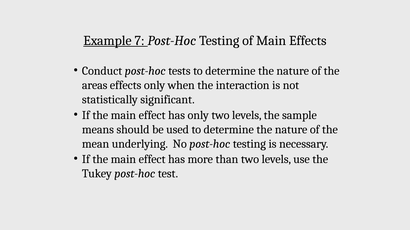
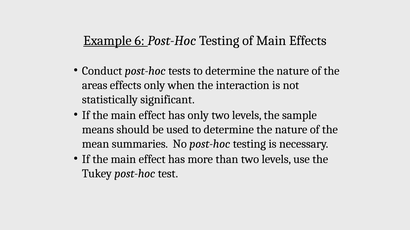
7: 7 -> 6
underlying: underlying -> summaries
